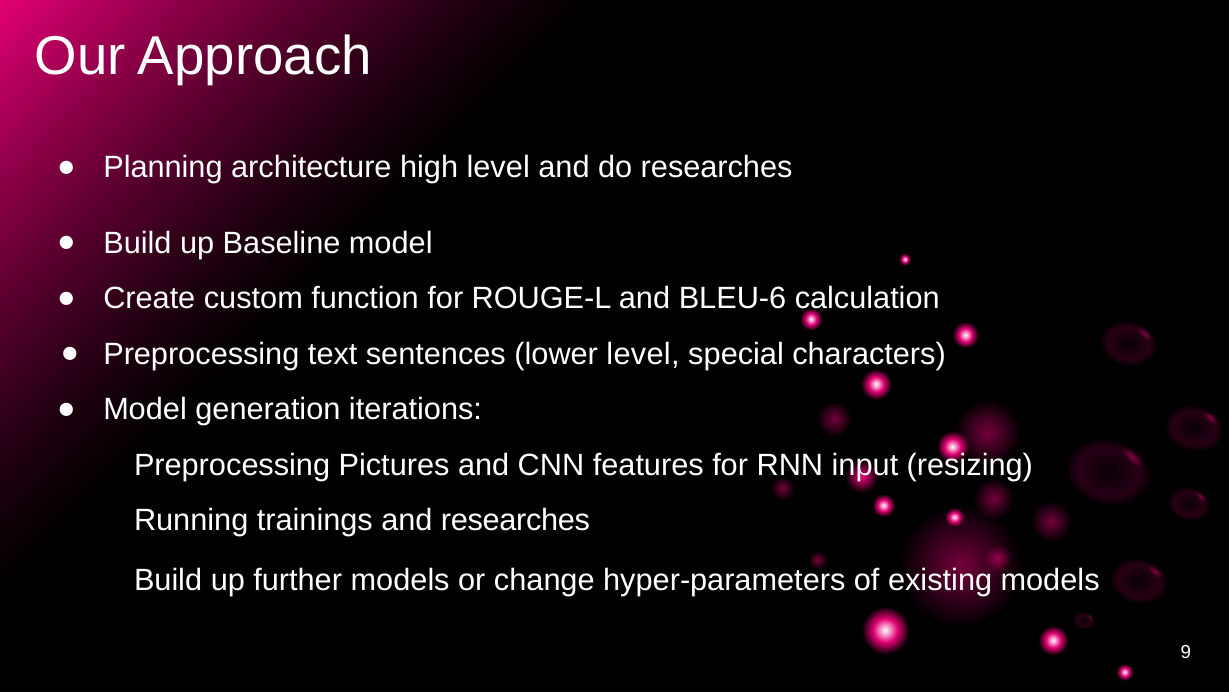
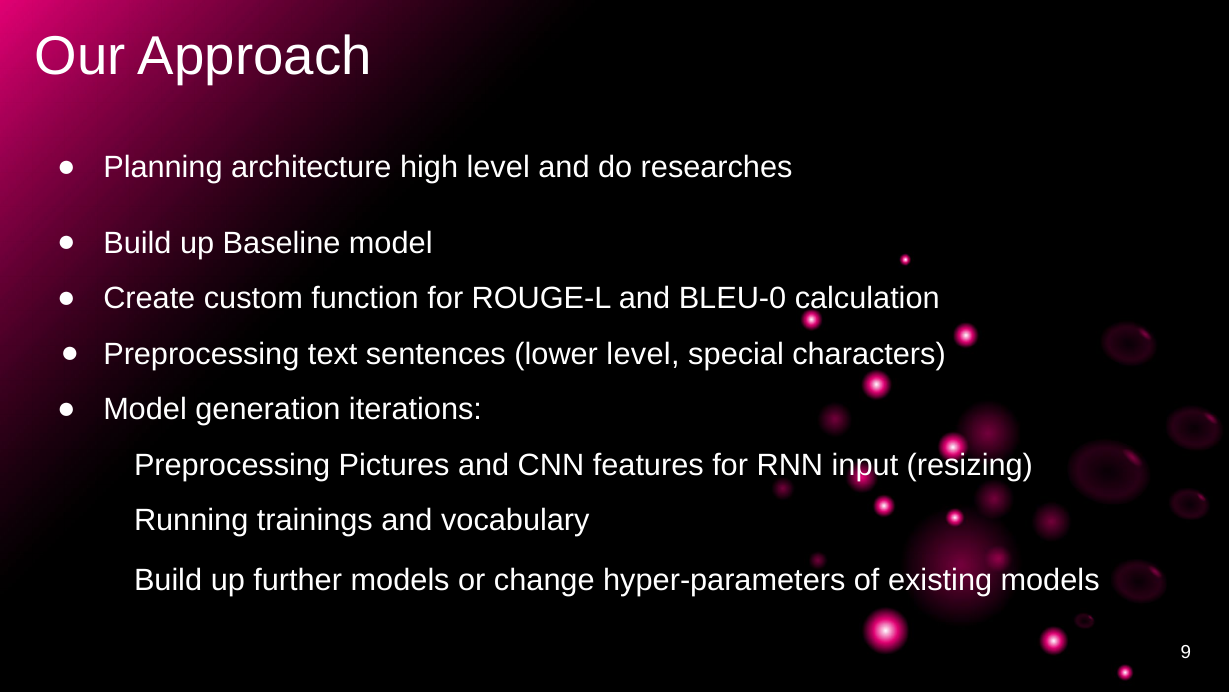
BLEU-6: BLEU-6 -> BLEU-0
and researches: researches -> vocabulary
